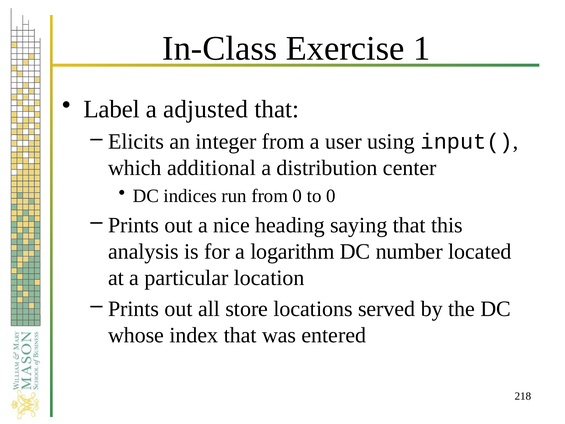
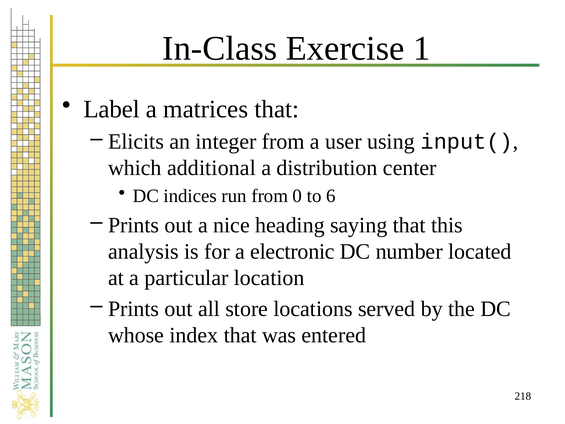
adjusted: adjusted -> matrices
to 0: 0 -> 6
logarithm: logarithm -> electronic
